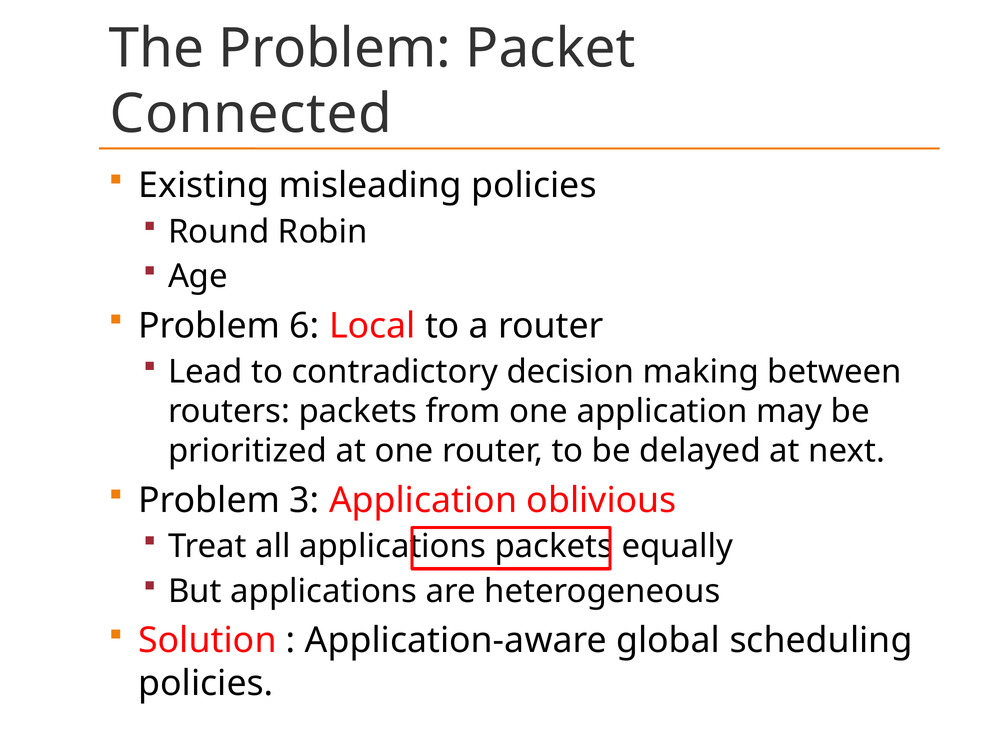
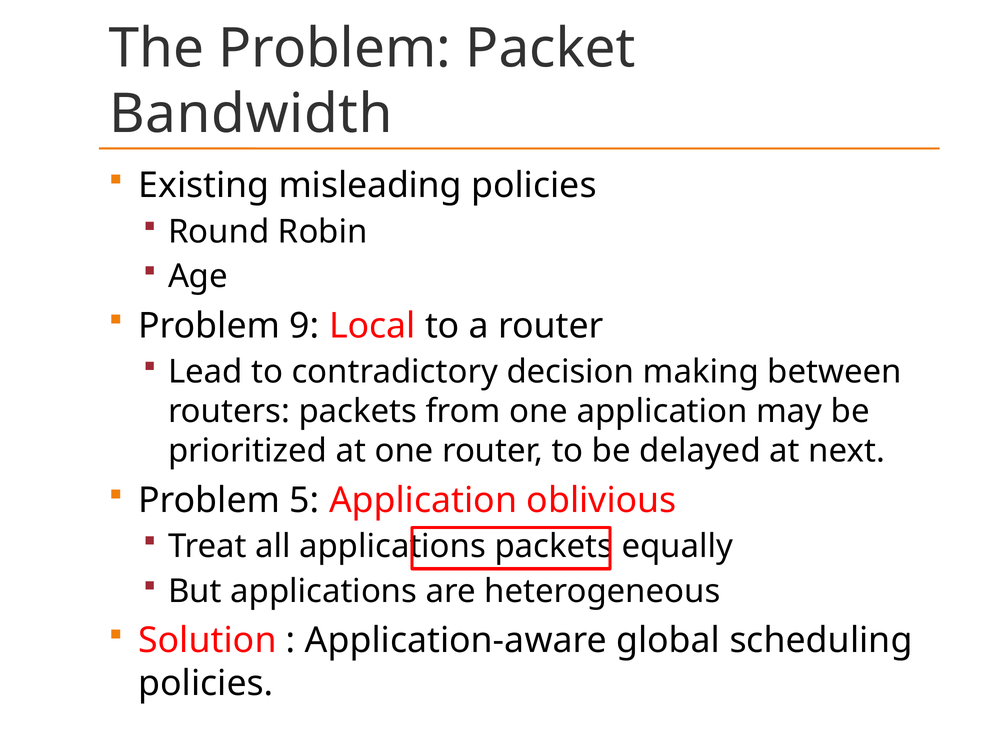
Connected: Connected -> Bandwidth
6: 6 -> 9
3: 3 -> 5
